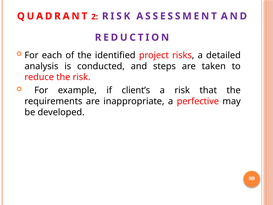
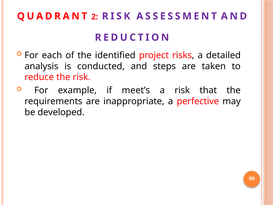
client’s: client’s -> meet’s
